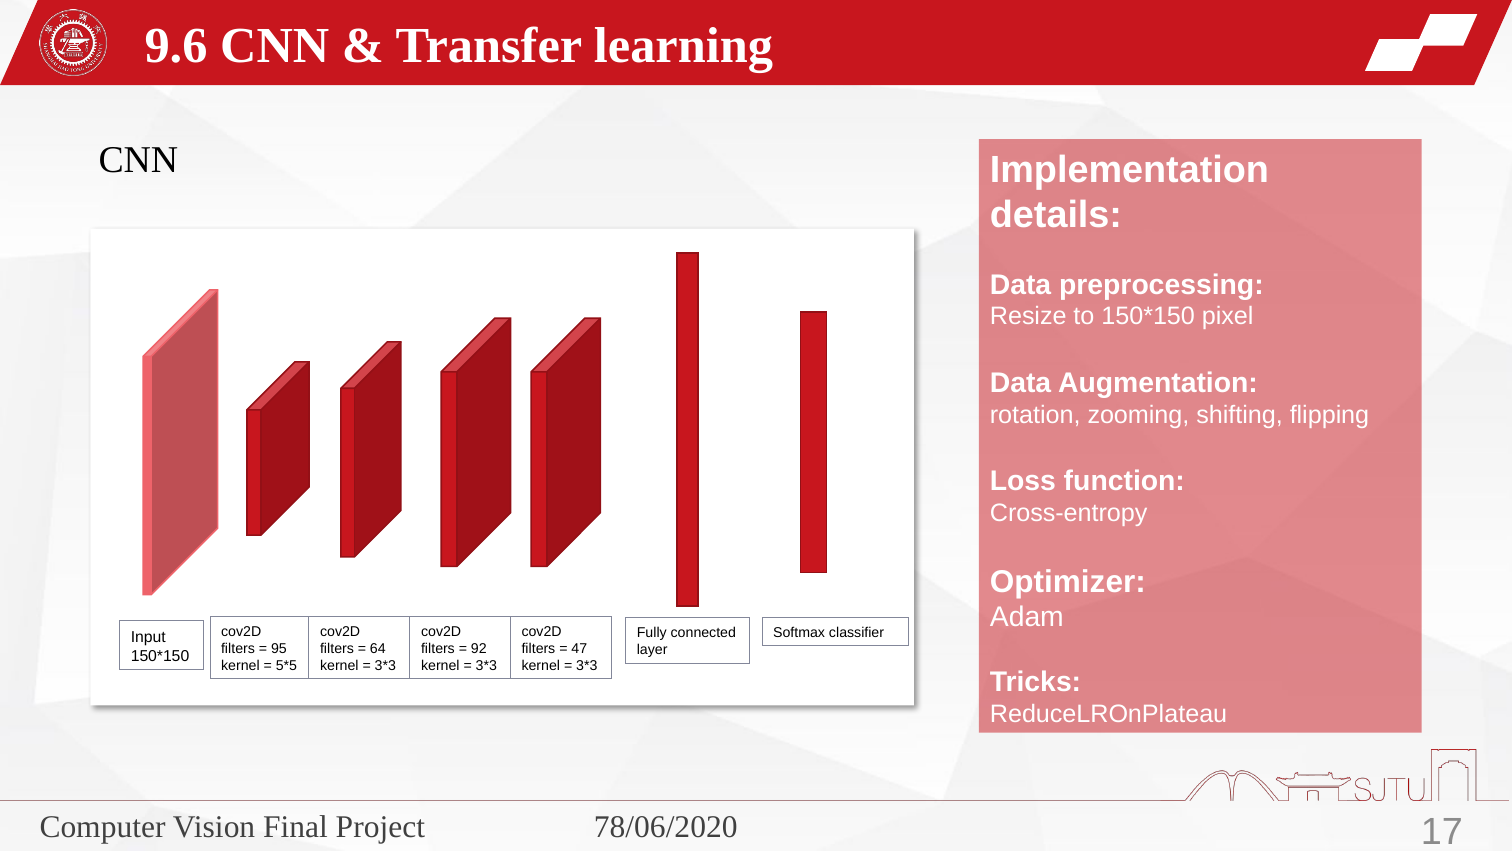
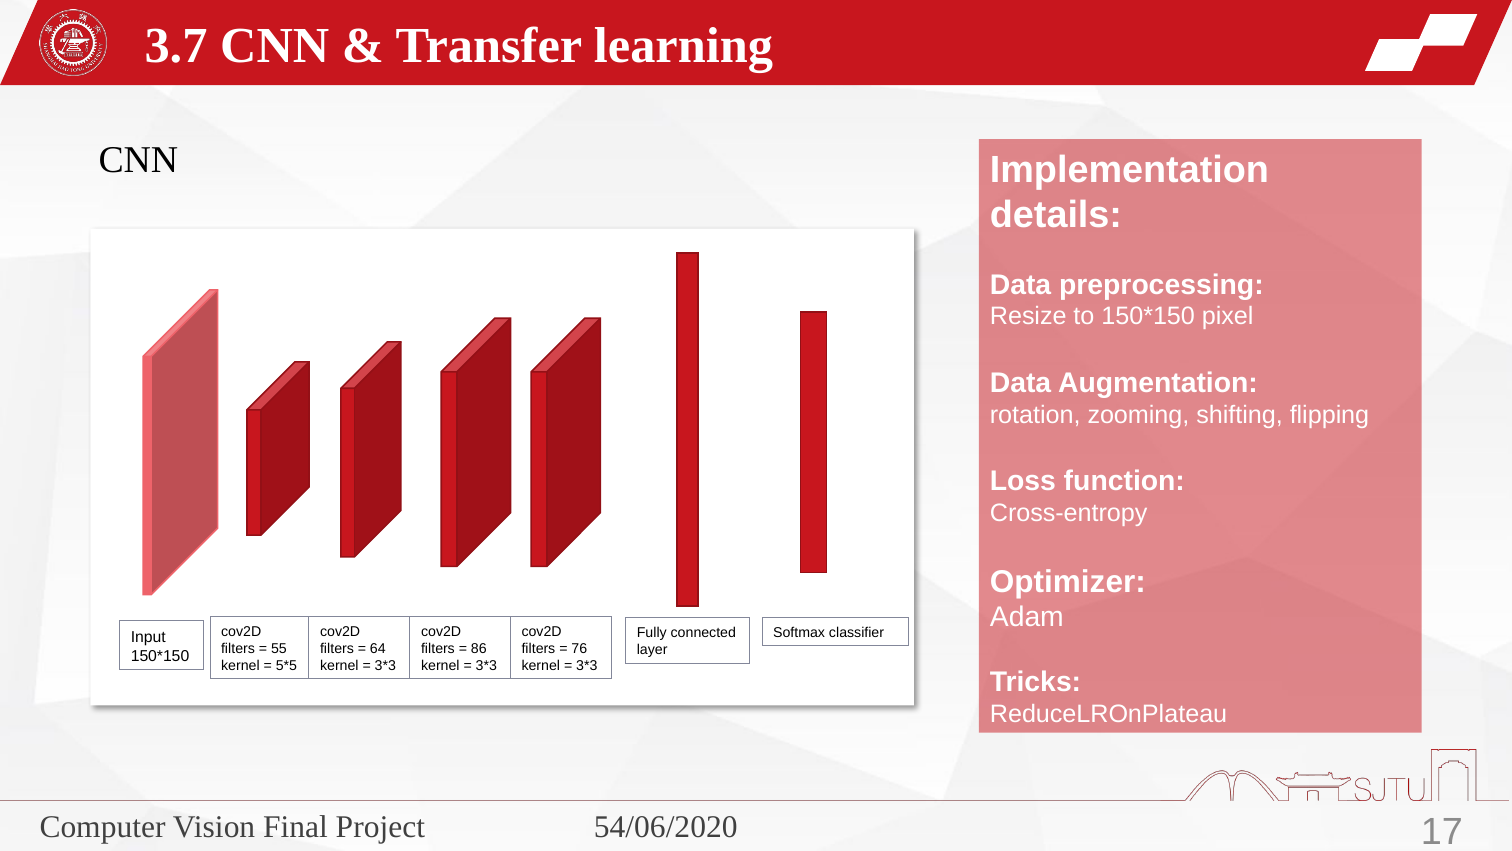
9.6: 9.6 -> 3.7
95: 95 -> 55
92: 92 -> 86
47: 47 -> 76
78/06/2020: 78/06/2020 -> 54/06/2020
